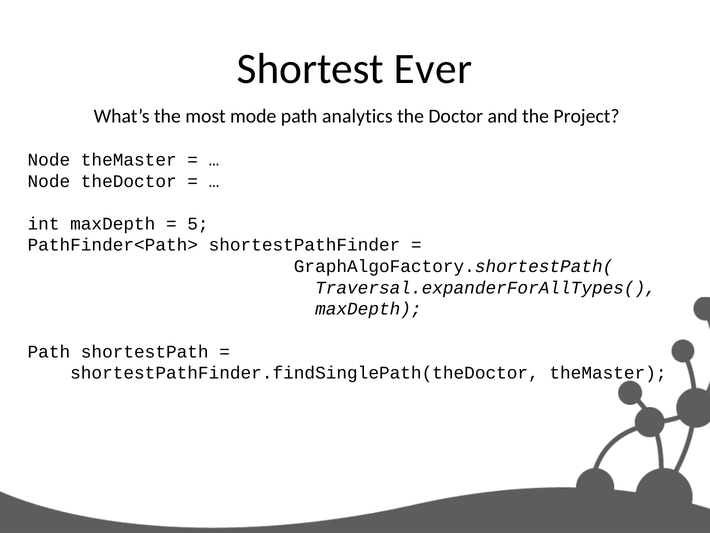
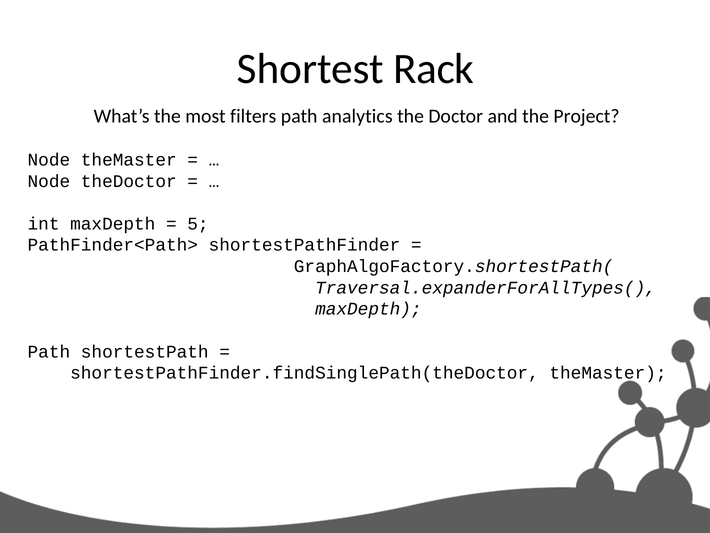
Ever: Ever -> Rack
mode: mode -> filters
